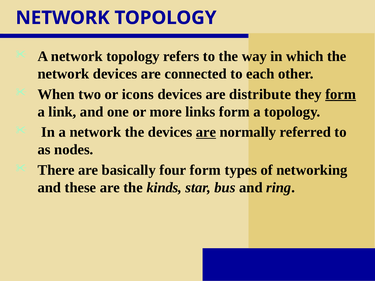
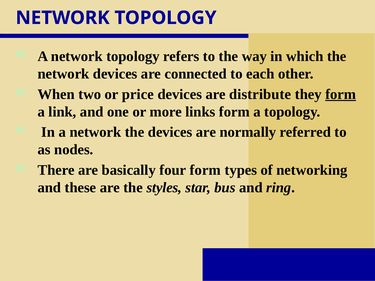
icons: icons -> price
are at (206, 132) underline: present -> none
kinds: kinds -> styles
